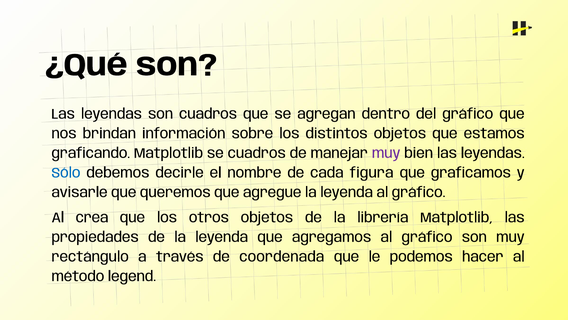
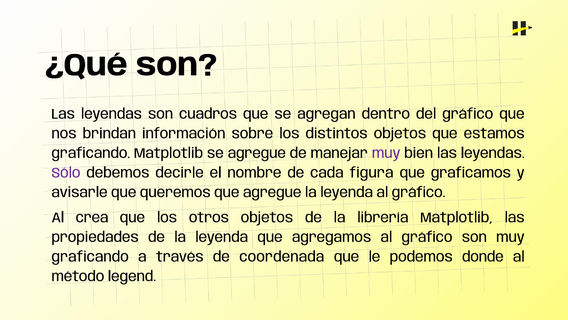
se cuadros: cuadros -> agregue
Sólo colour: blue -> purple
rectángulo at (90, 256): rectángulo -> graficando
hacer: hacer -> donde
